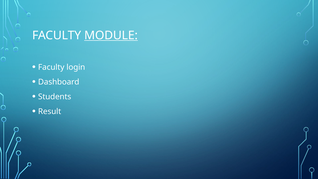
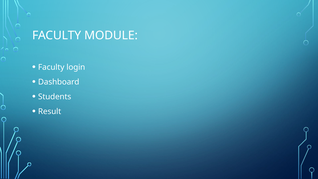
MODULE underline: present -> none
